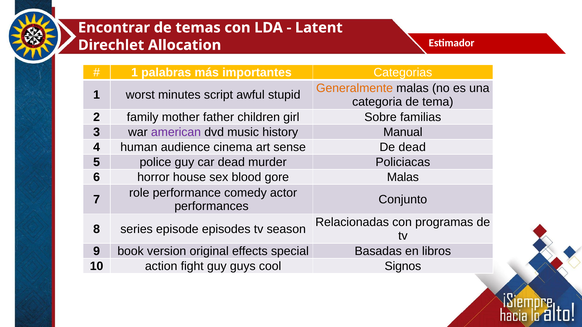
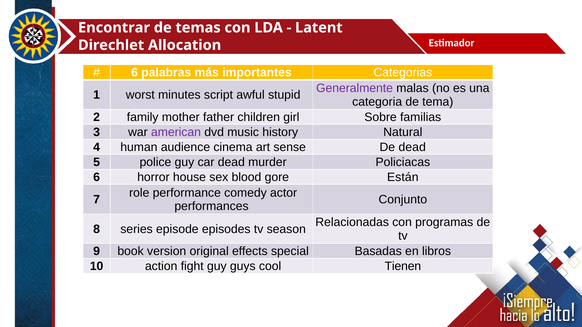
1 at (135, 73): 1 -> 6
Generalmente colour: orange -> purple
Manual: Manual -> Natural
gore Malas: Malas -> Están
Signos: Signos -> Tienen
